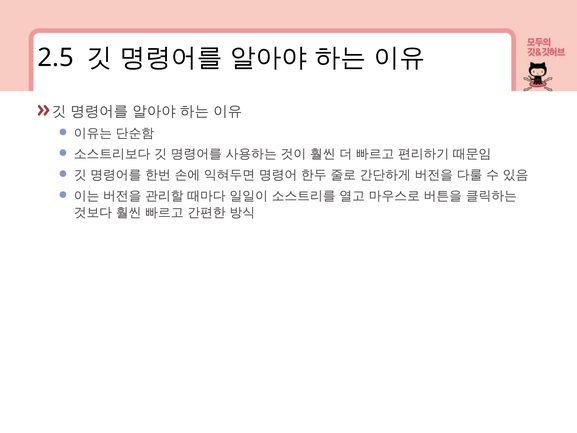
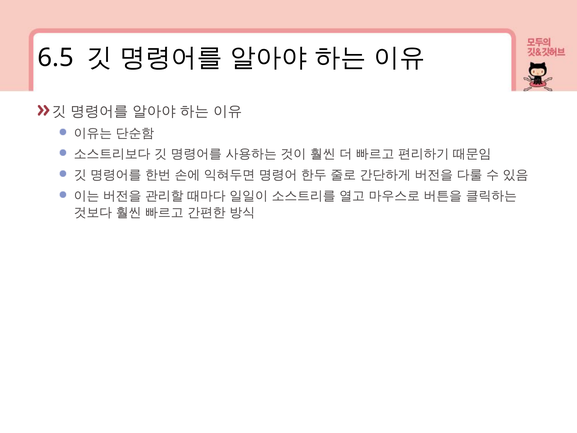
2.5: 2.5 -> 6.5
